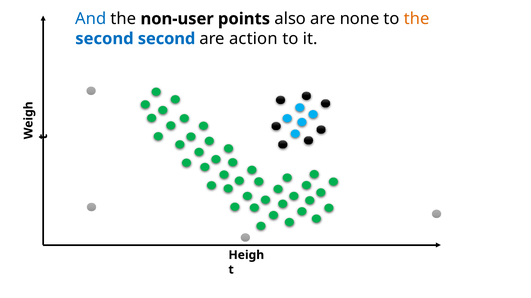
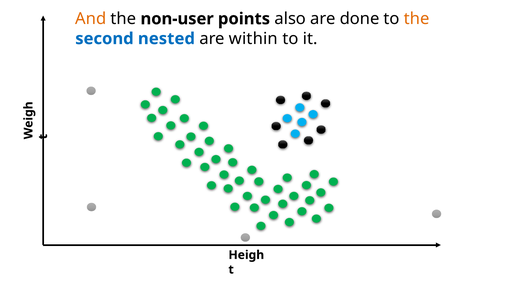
And colour: blue -> orange
none: none -> done
second second: second -> nested
action: action -> within
